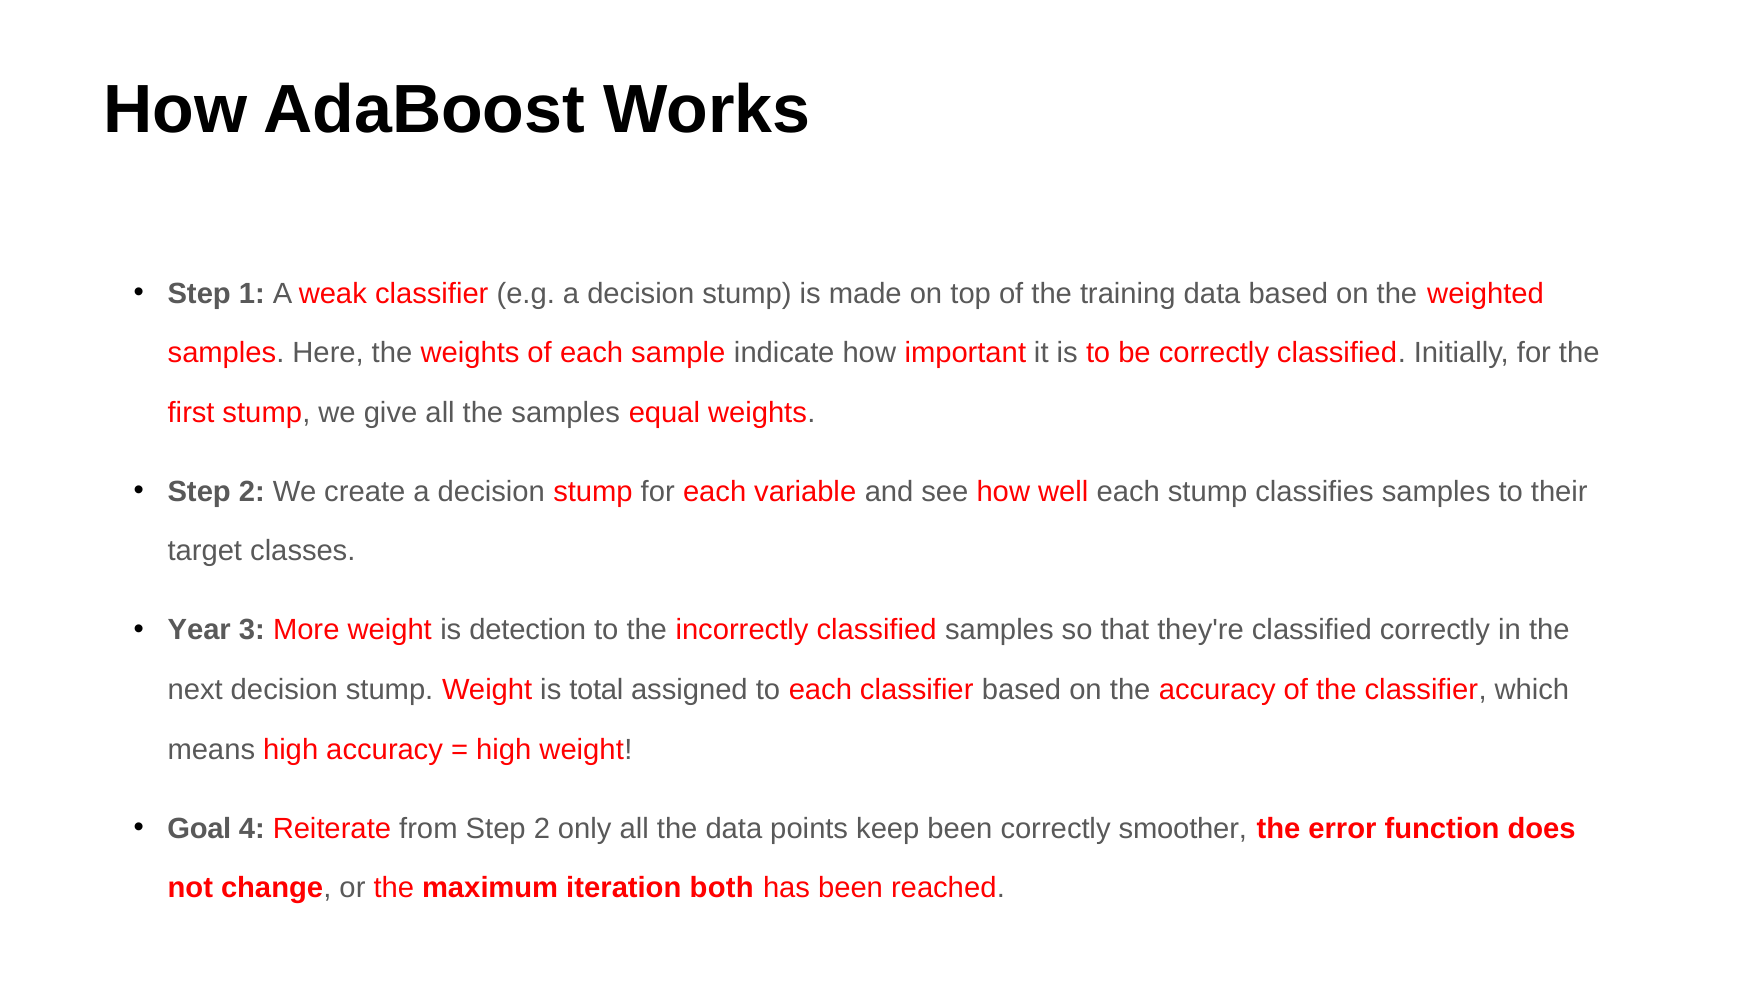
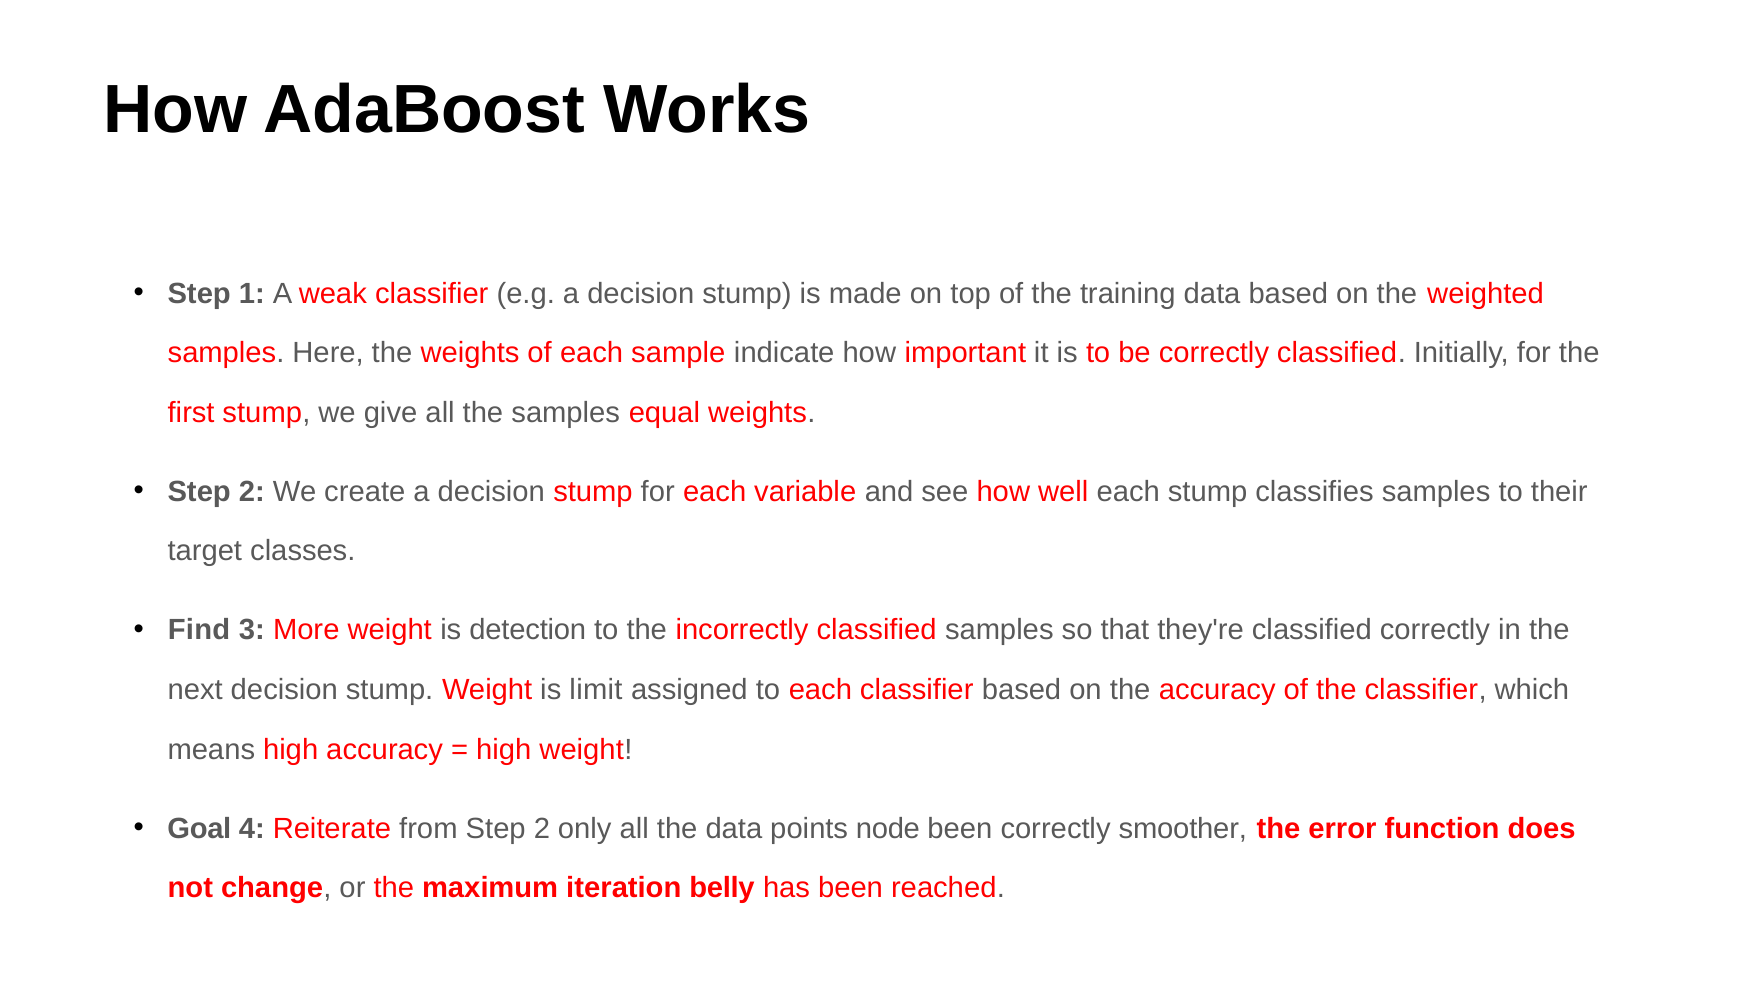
Year: Year -> Find
total: total -> limit
keep: keep -> node
both: both -> belly
